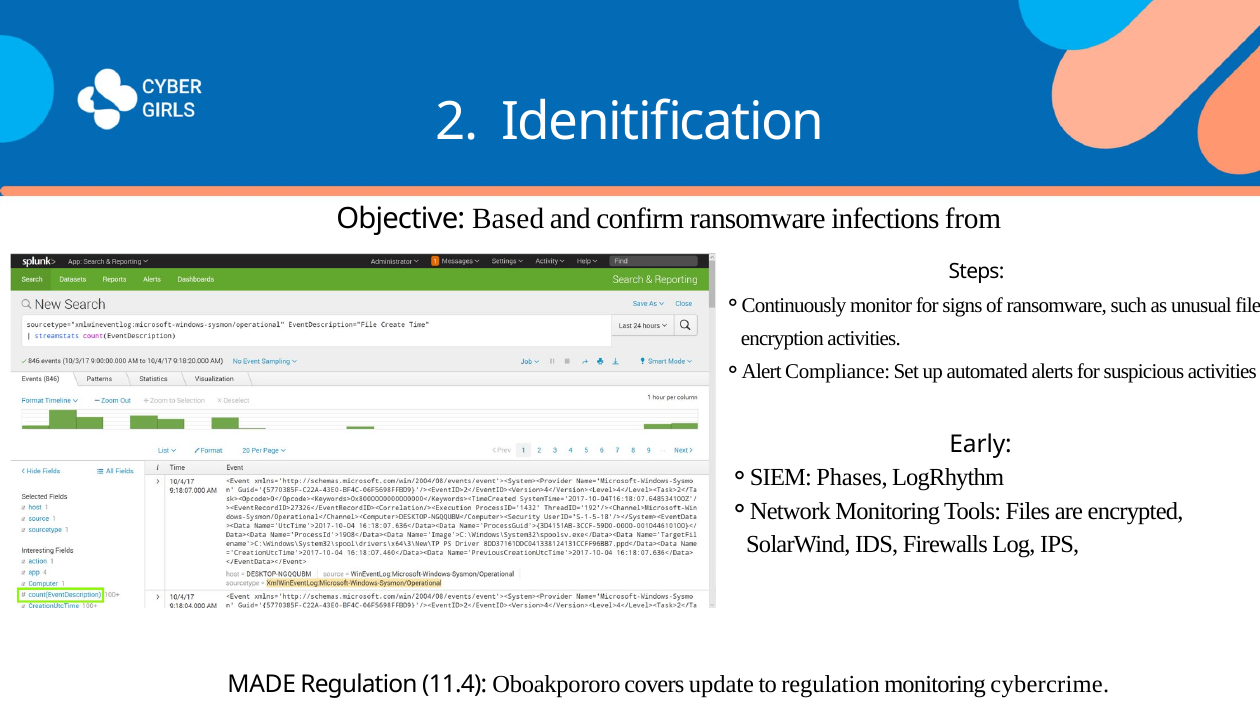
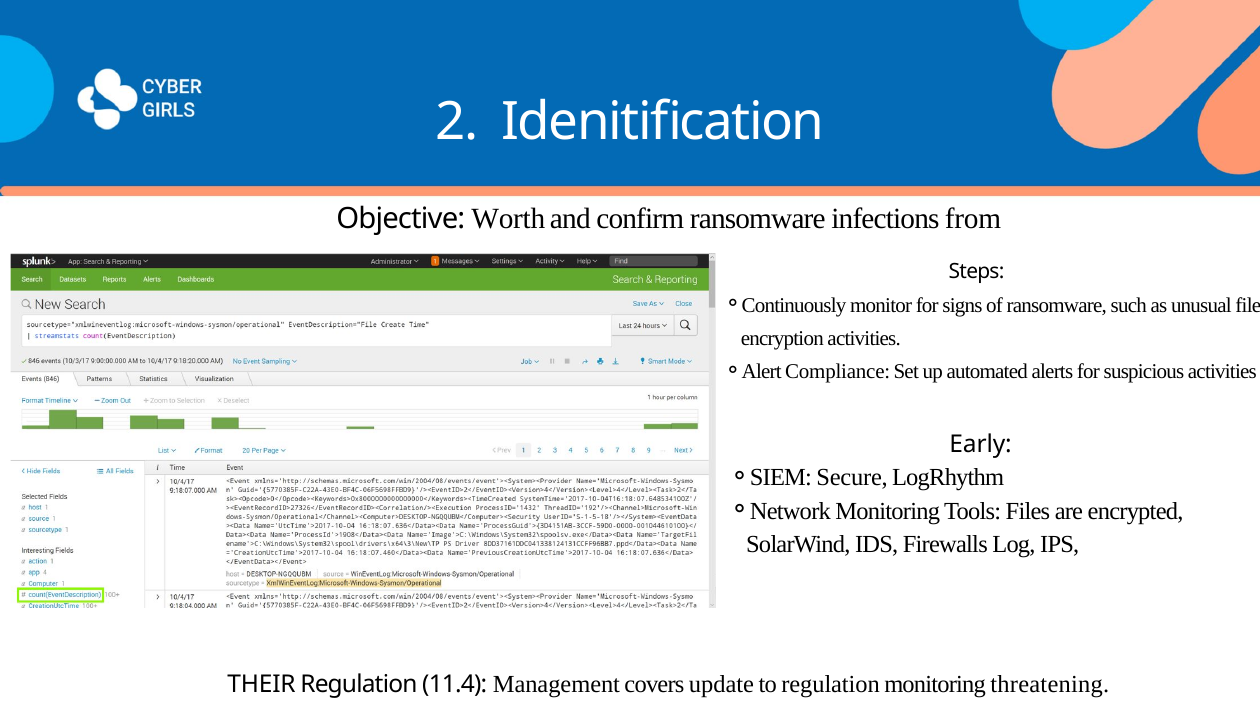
Based: Based -> Worth
Phases: Phases -> Secure
MADE: MADE -> THEIR
Oboakpororo: Oboakpororo -> Management
cybercrime: cybercrime -> threatening
